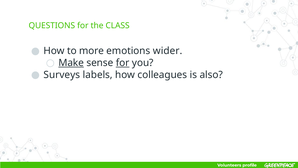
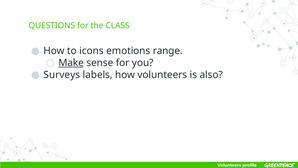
more: more -> icons
wider: wider -> range
for at (123, 63) underline: present -> none
how colleagues: colleagues -> volunteers
